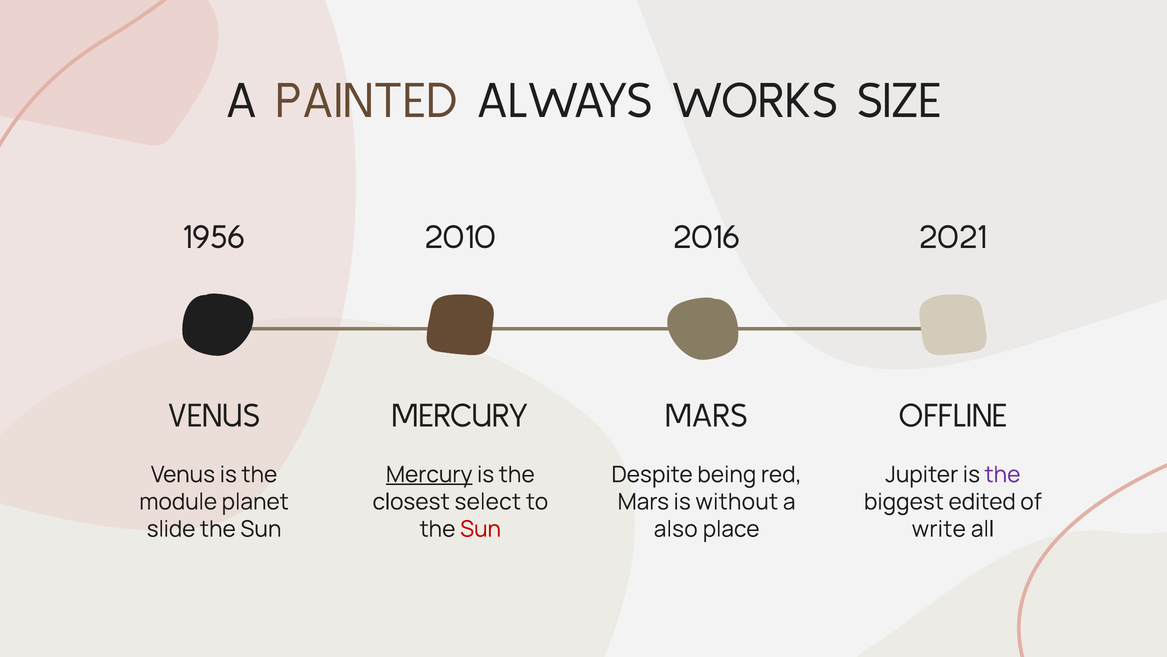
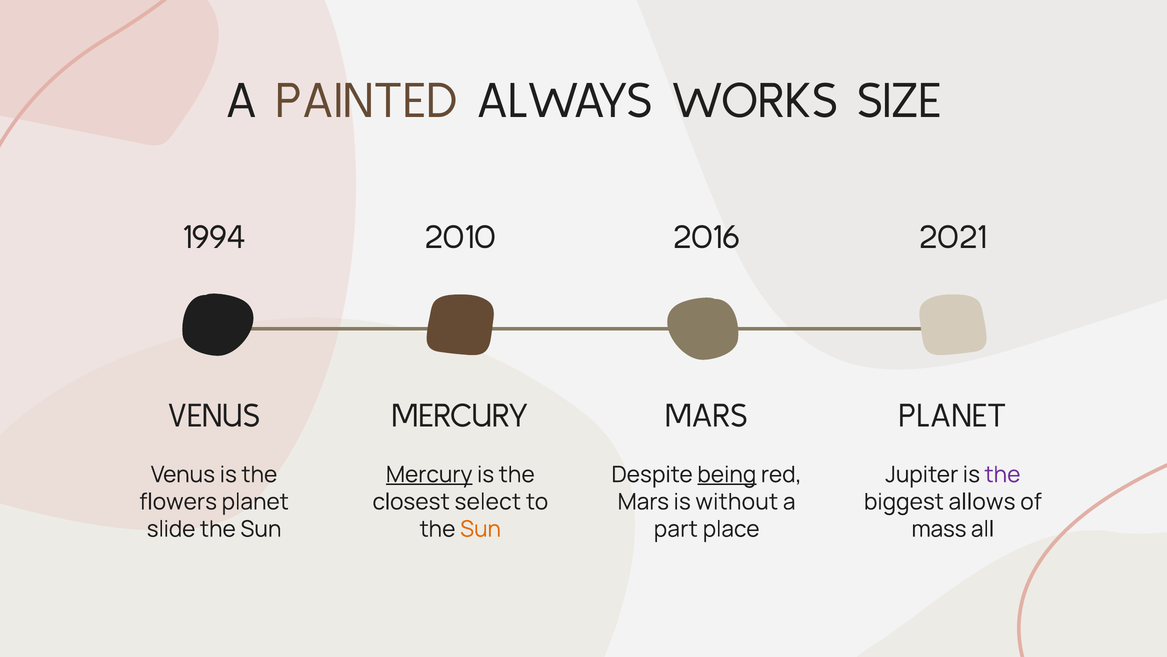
1956: 1956 -> 1994
OFFLINE at (953, 416): OFFLINE -> PLANET
being underline: none -> present
module: module -> flowers
edited: edited -> allows
Sun at (481, 529) colour: red -> orange
also: also -> part
write: write -> mass
